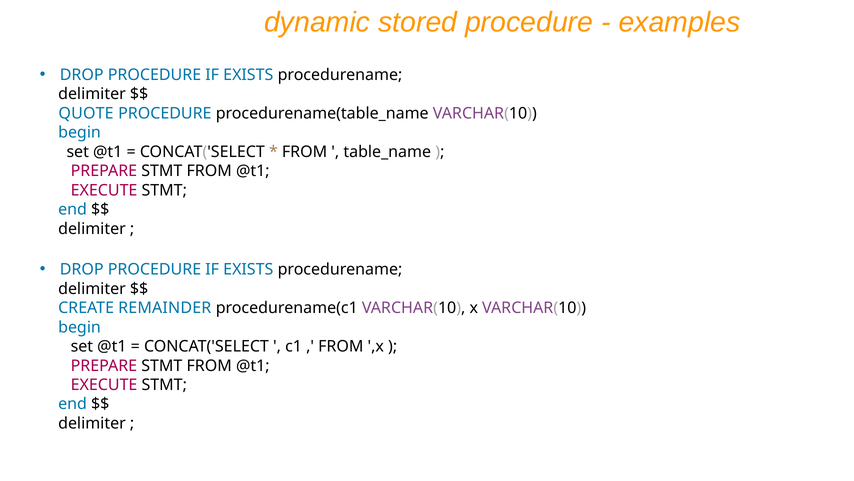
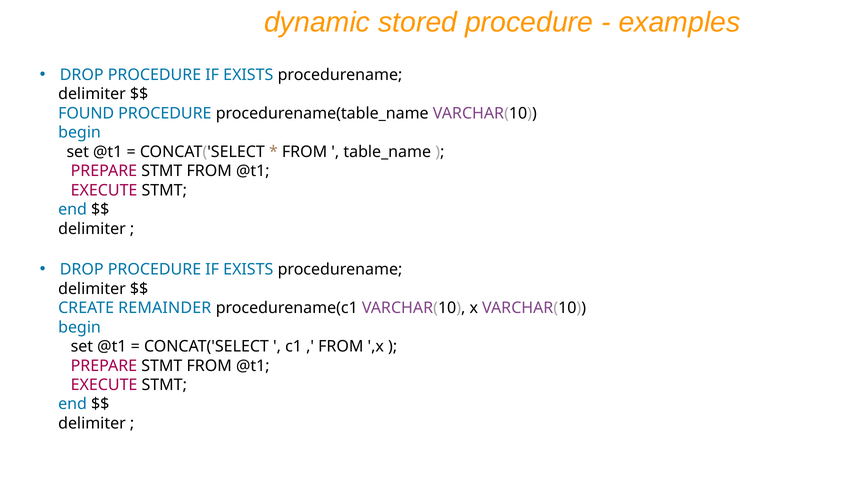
QUOTE: QUOTE -> FOUND
